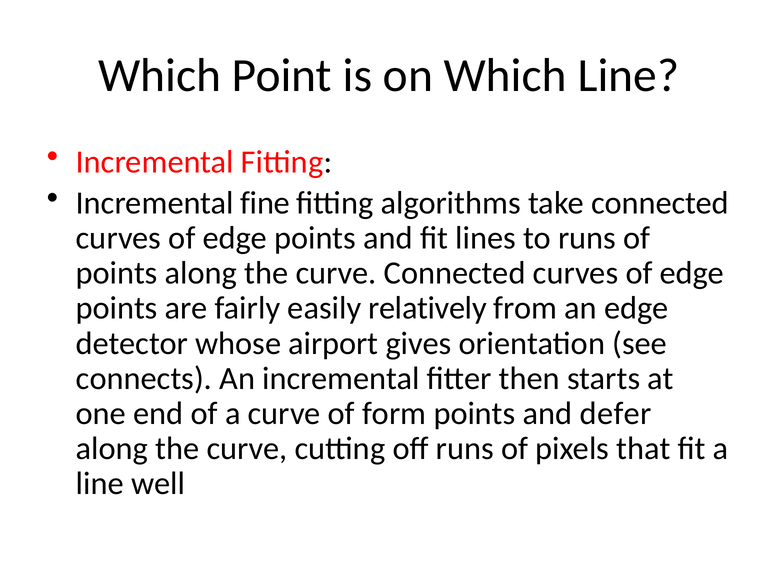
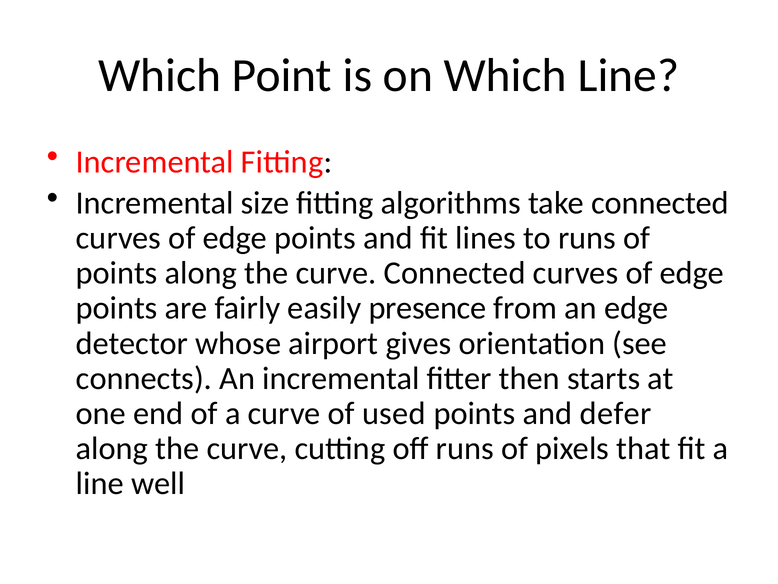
fine: fine -> size
relatively: relatively -> presence
form: form -> used
